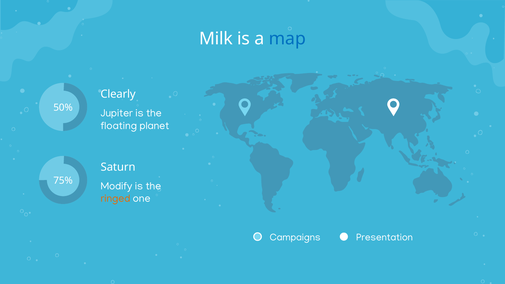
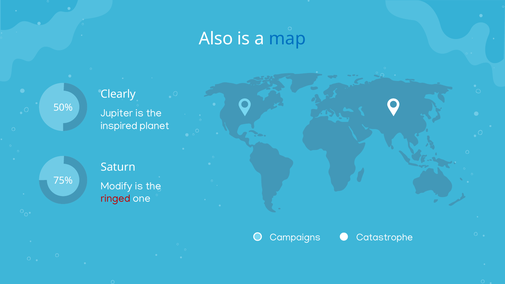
Milk: Milk -> Also
floating: floating -> inspired
ringed colour: orange -> red
Presentation: Presentation -> Catastrophe
